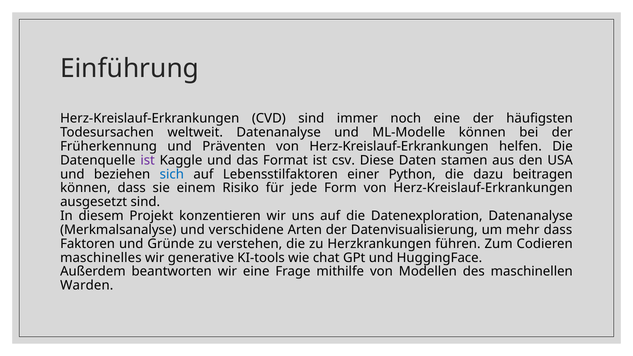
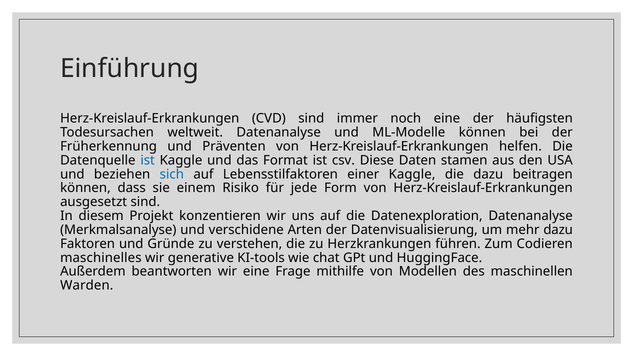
ist at (148, 160) colour: purple -> blue
einer Python: Python -> Kaggle
mehr dass: dass -> dazu
